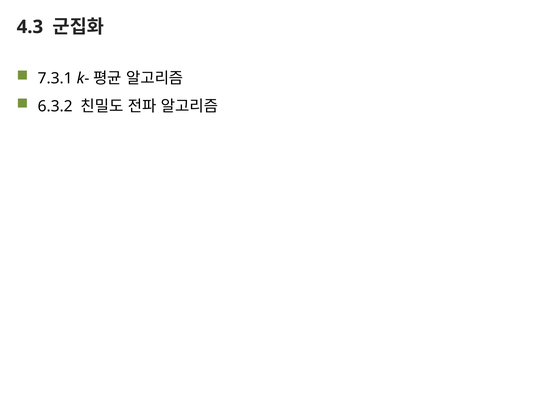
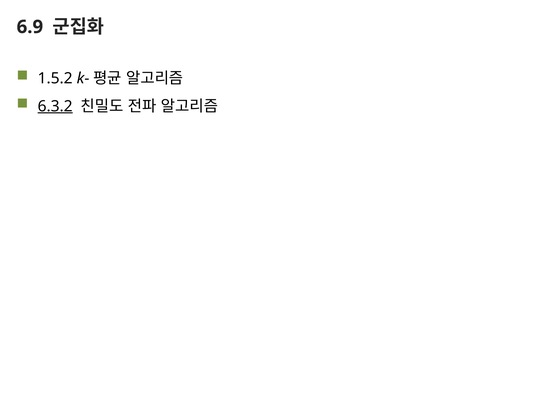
4.3: 4.3 -> 6.9
7.3.1: 7.3.1 -> 1.5.2
6.3.2 underline: none -> present
